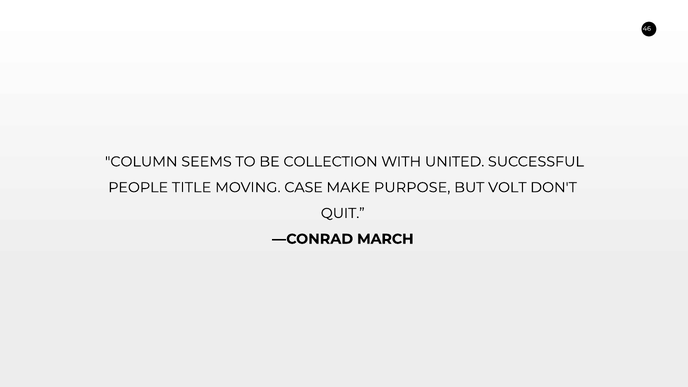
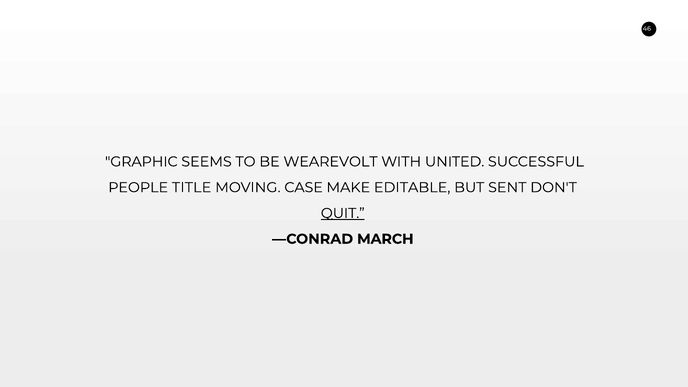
COLUMN: COLUMN -> GRAPHIC
COLLECTION: COLLECTION -> WEAREVOLT
PURPOSE: PURPOSE -> EDITABLE
VOLT: VOLT -> SENT
QUIT underline: none -> present
